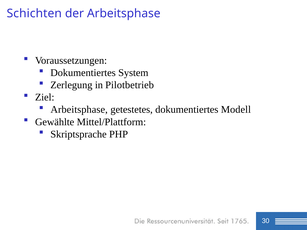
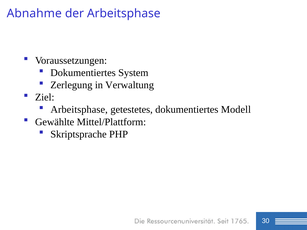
Schichten: Schichten -> Abnahme
Pilotbetrieb: Pilotbetrieb -> Verwaltung
